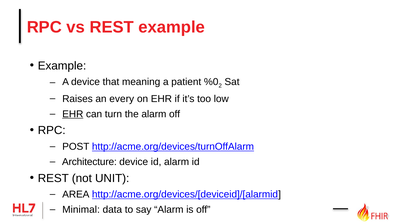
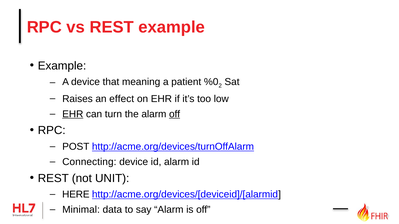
every: every -> effect
off at (175, 114) underline: none -> present
Architecture: Architecture -> Connecting
AREA: AREA -> HERE
